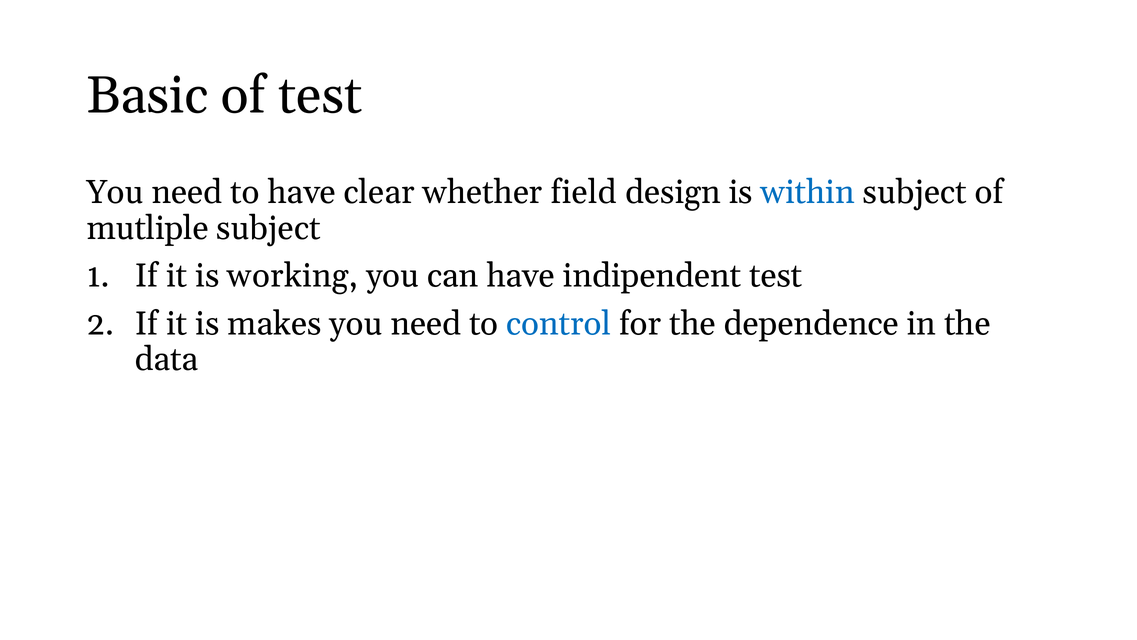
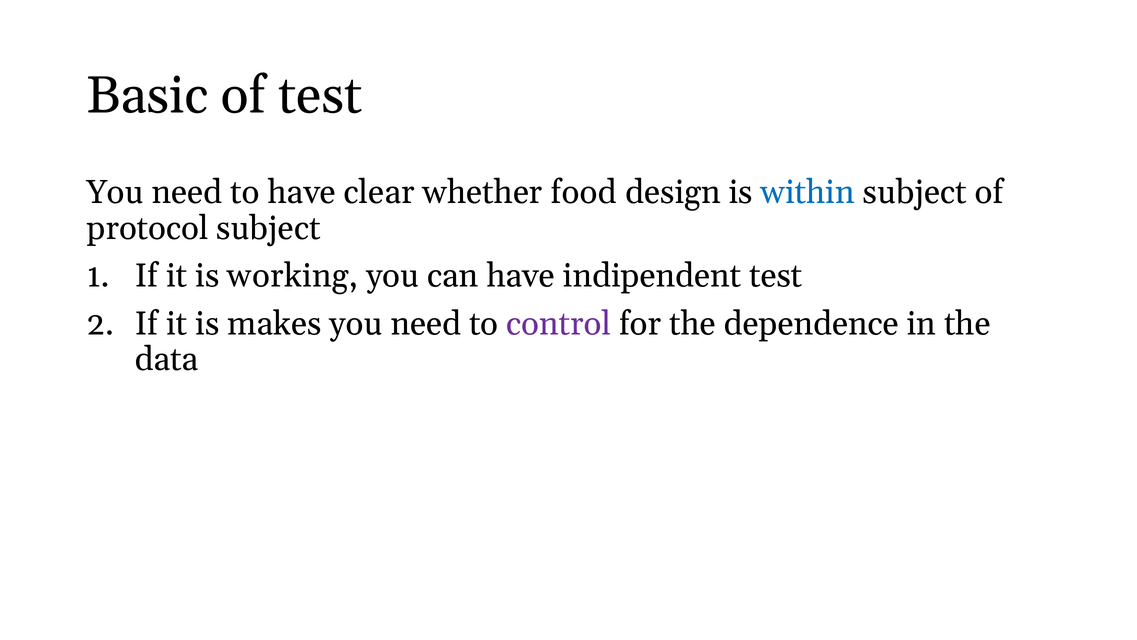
field: field -> food
mutliple: mutliple -> protocol
control colour: blue -> purple
